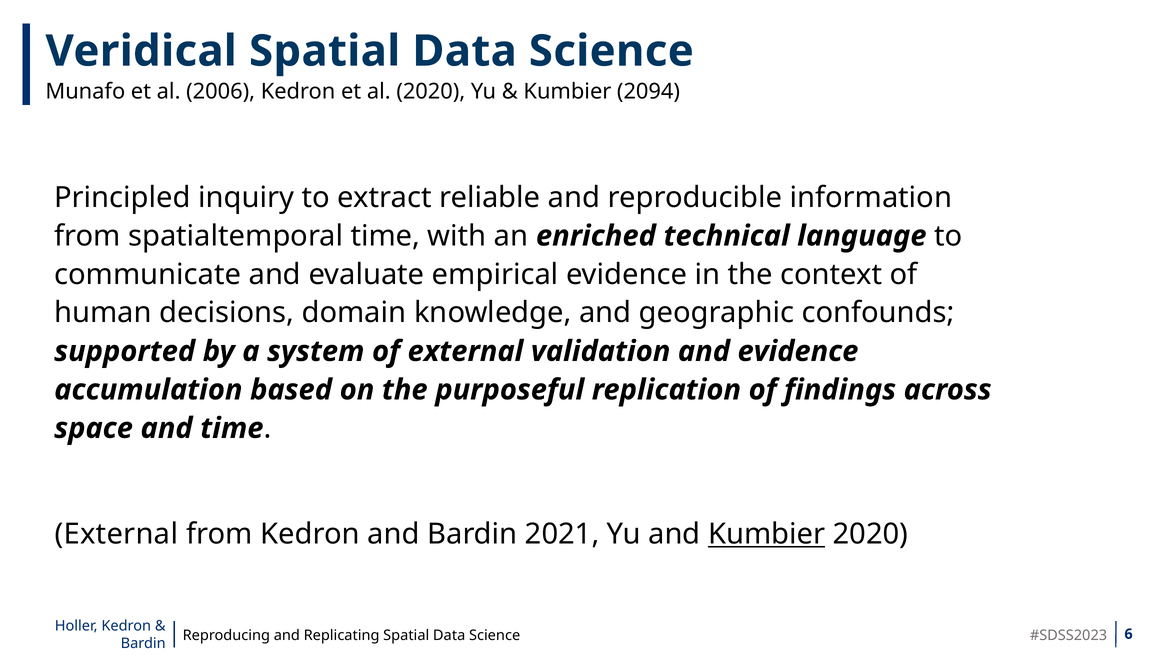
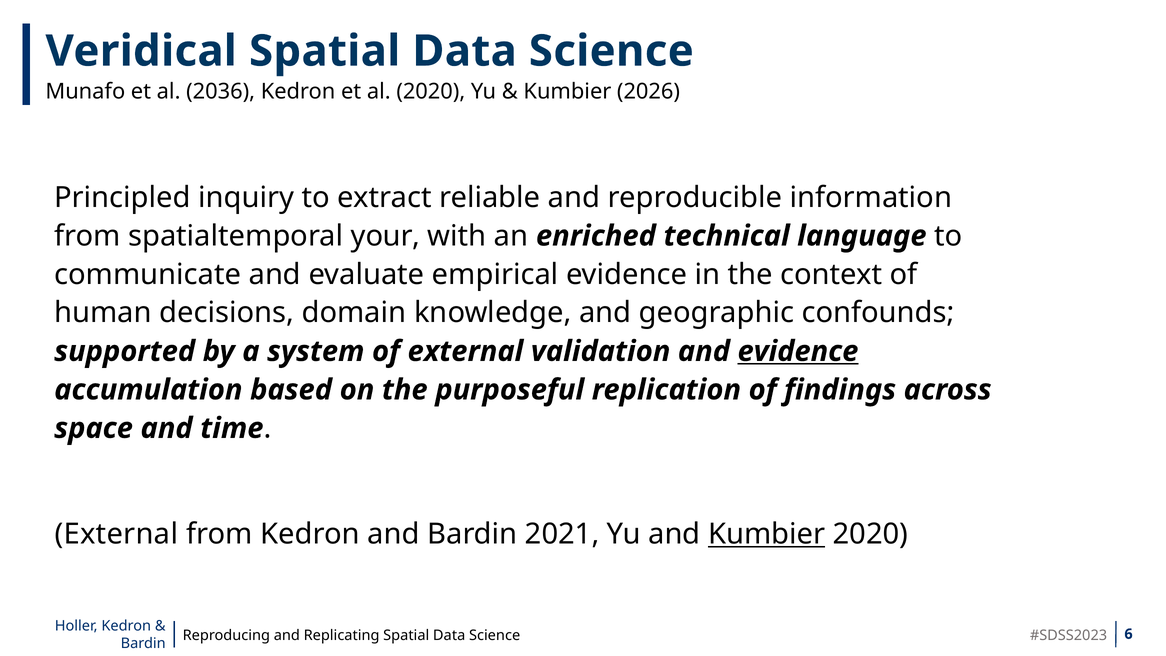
2006: 2006 -> 2036
2094: 2094 -> 2026
spatialtemporal time: time -> your
evidence at (798, 351) underline: none -> present
